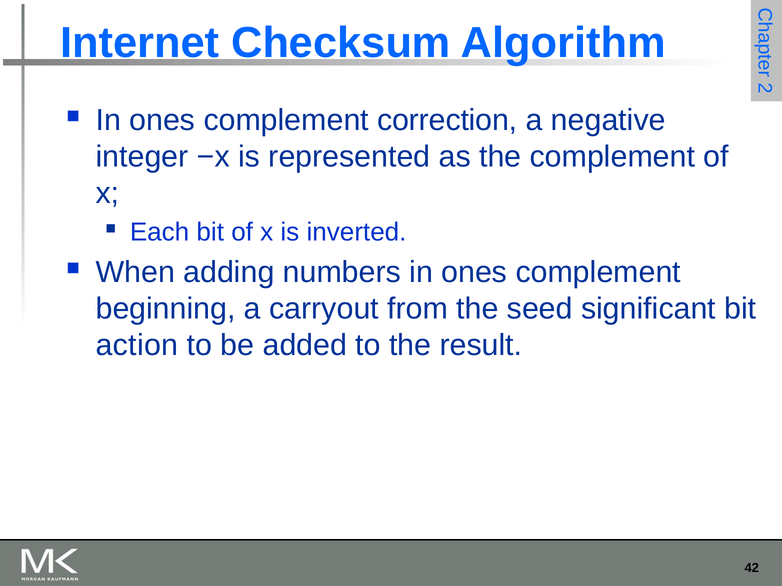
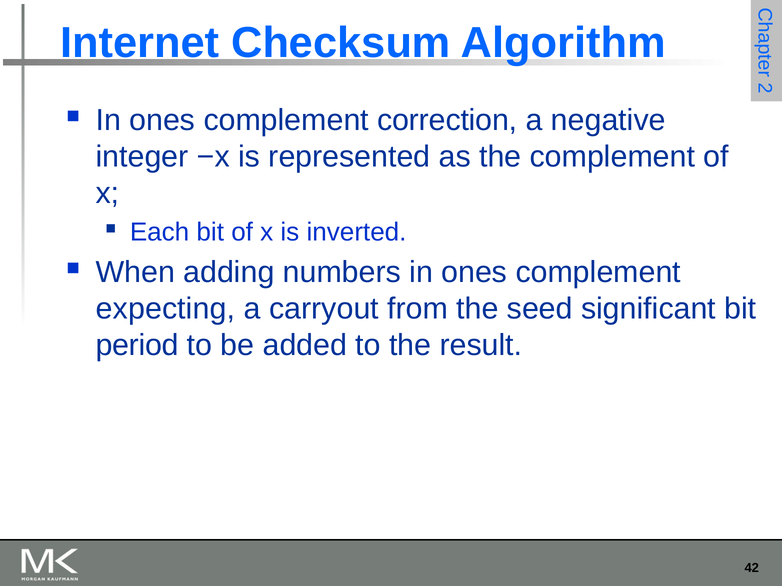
beginning: beginning -> expecting
action: action -> period
